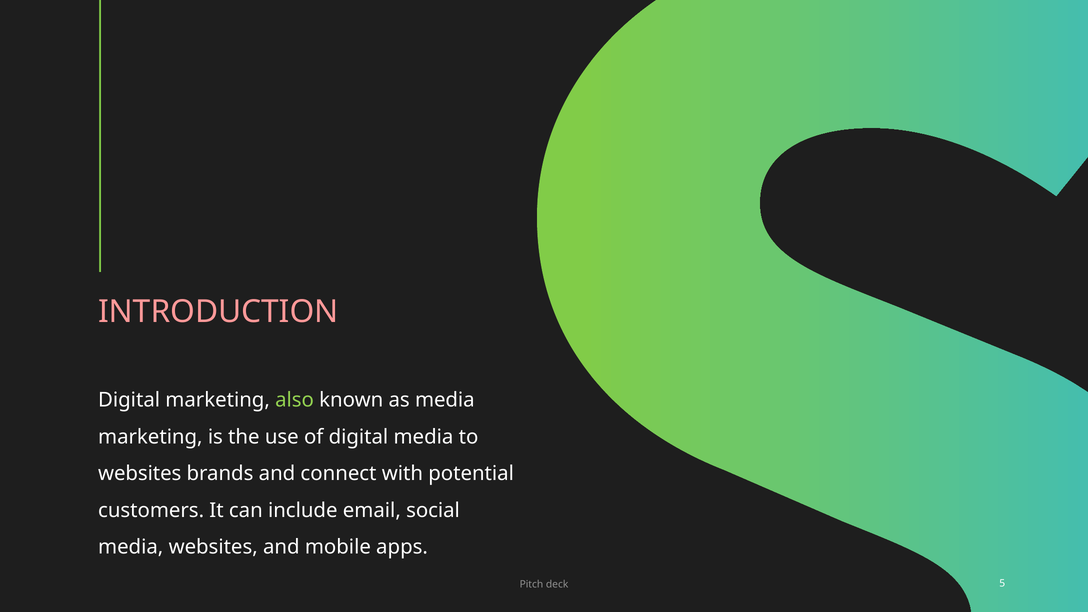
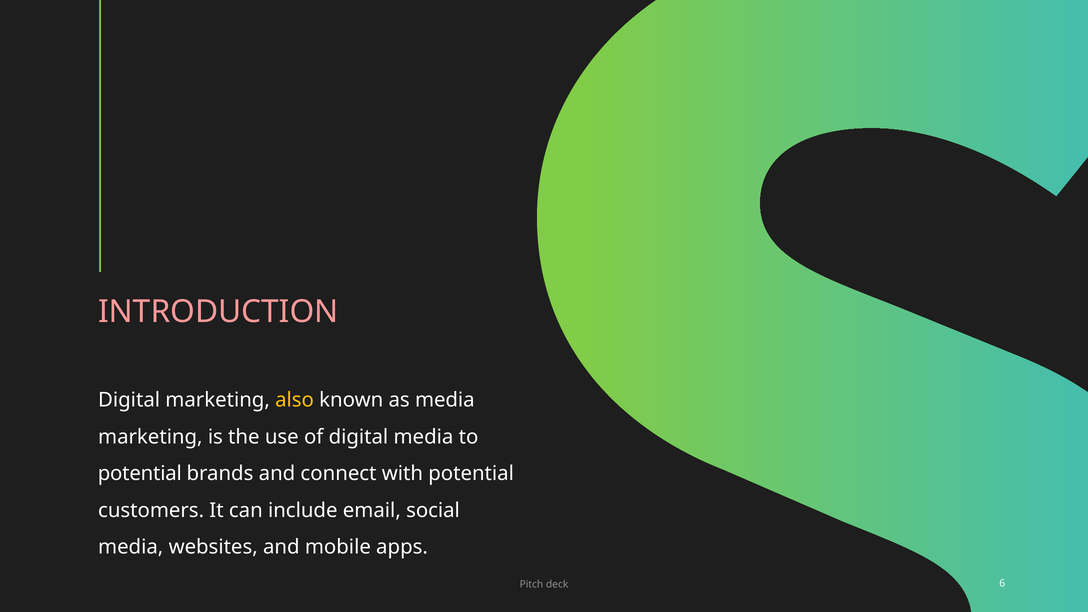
also colour: light green -> yellow
websites at (140, 474): websites -> potential
5: 5 -> 6
